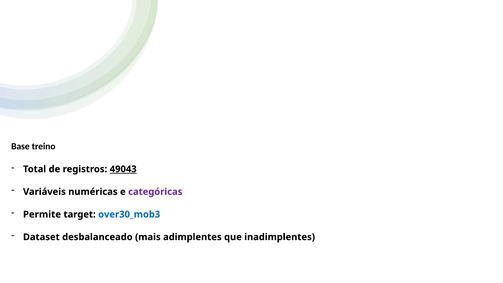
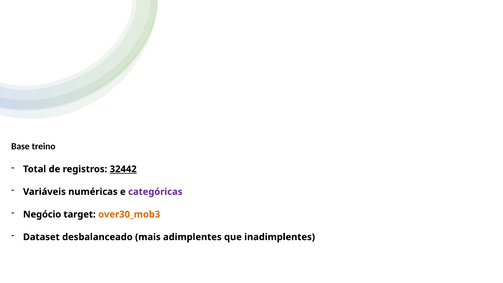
49043: 49043 -> 32442
Permite: Permite -> Negócio
over30_mob3 colour: blue -> orange
